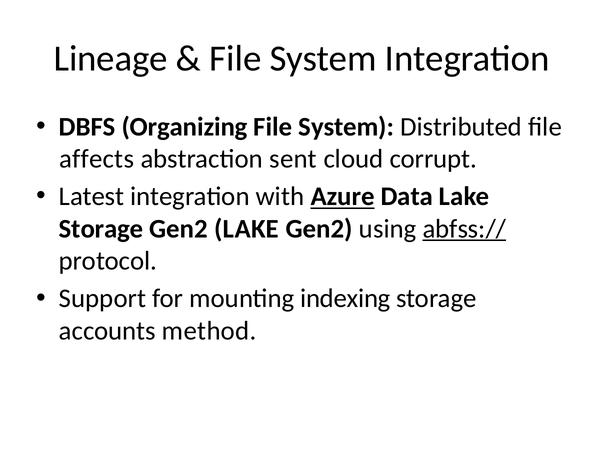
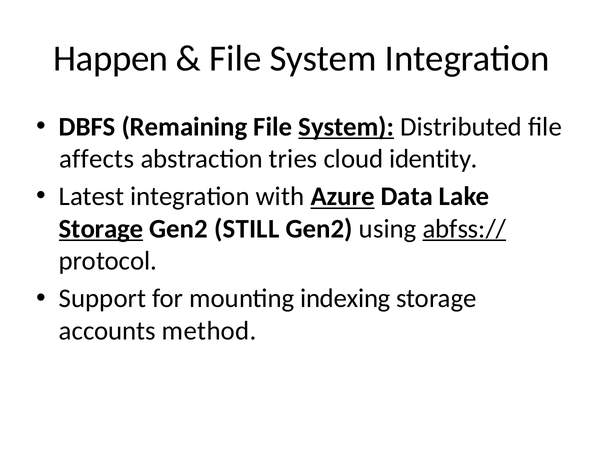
Lineage: Lineage -> Happen
Organizing: Organizing -> Remaining
System at (346, 127) underline: none -> present
sent: sent -> tries
corrupt: corrupt -> identity
Storage at (101, 229) underline: none -> present
Gen2 LAKE: LAKE -> STILL
